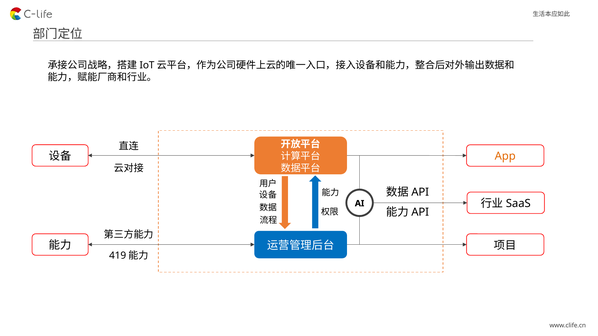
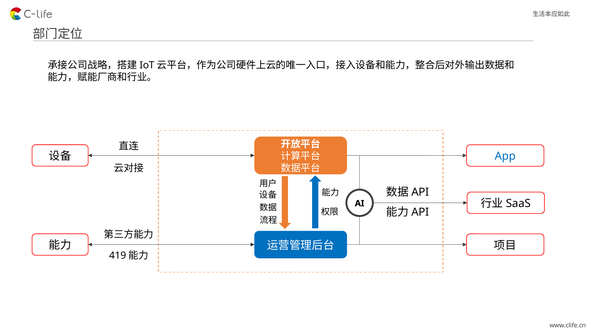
App colour: orange -> blue
